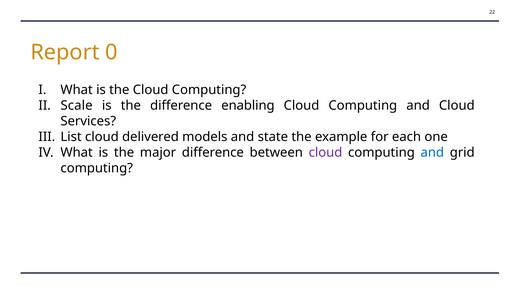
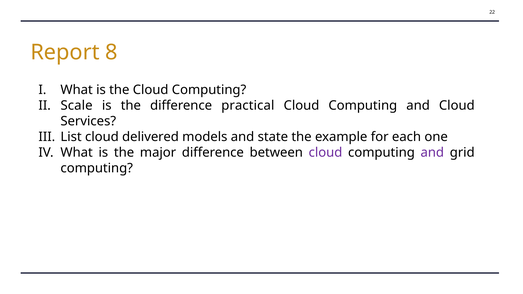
0: 0 -> 8
enabling: enabling -> practical
and at (432, 153) colour: blue -> purple
